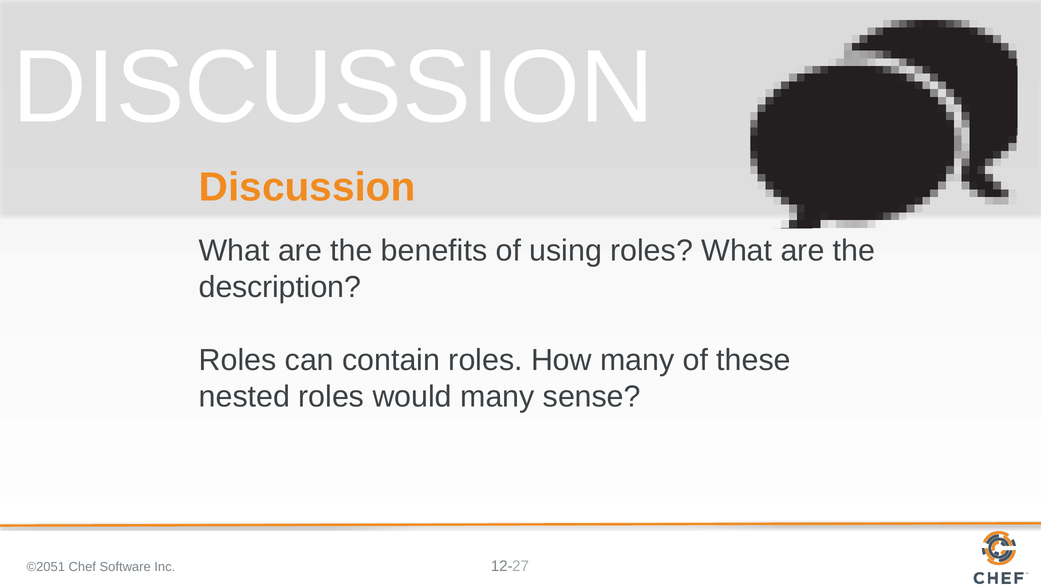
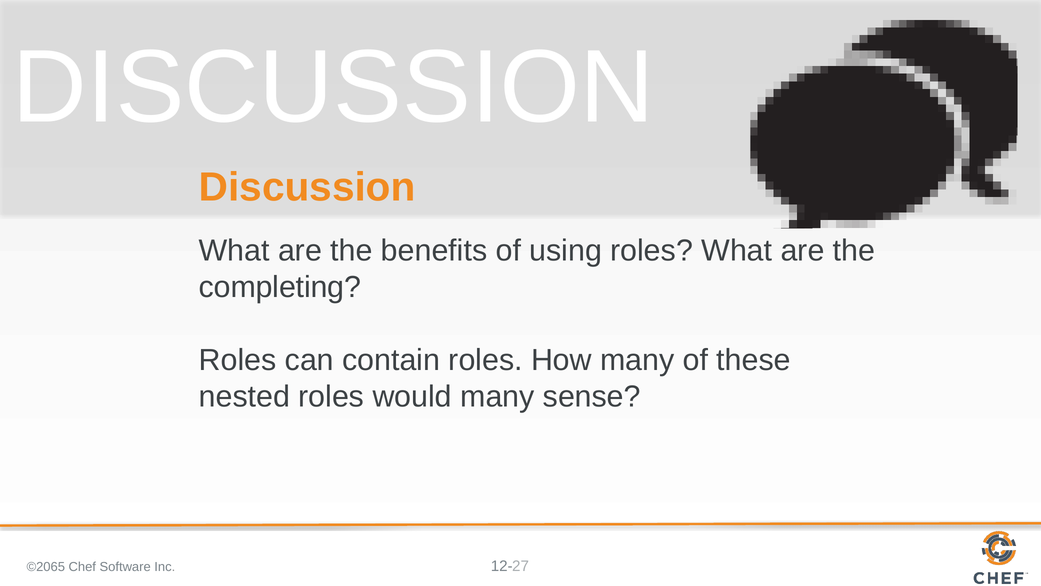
description: description -> completing
©2051: ©2051 -> ©2065
